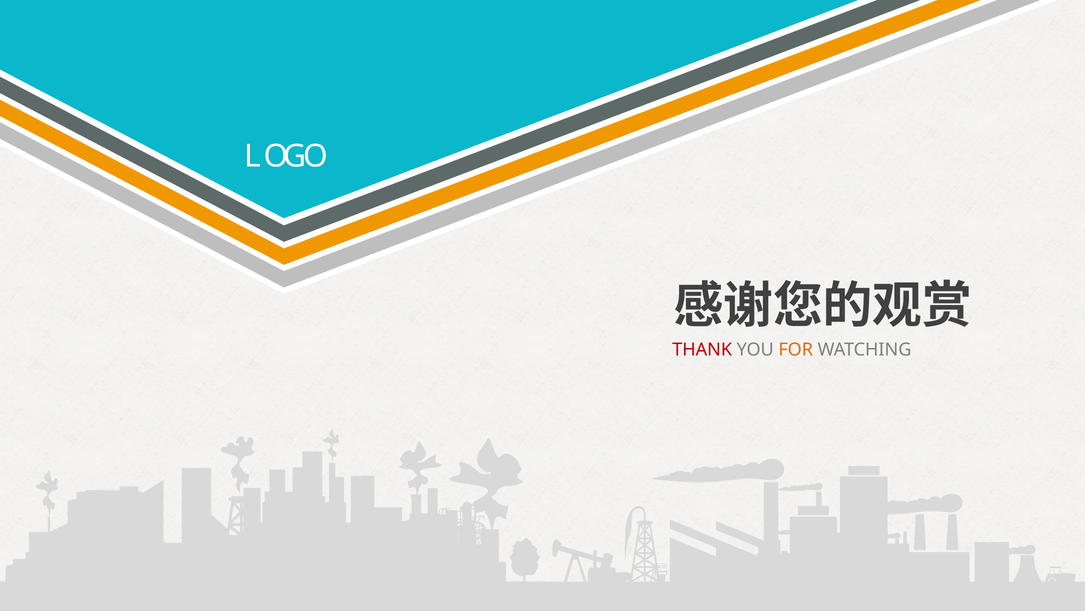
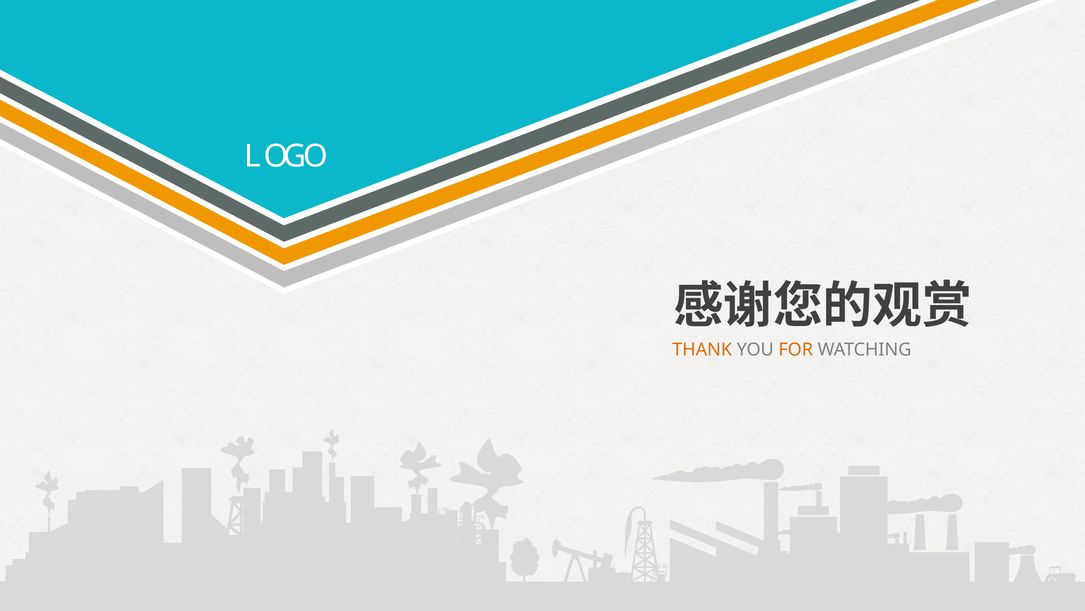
THANK colour: red -> orange
